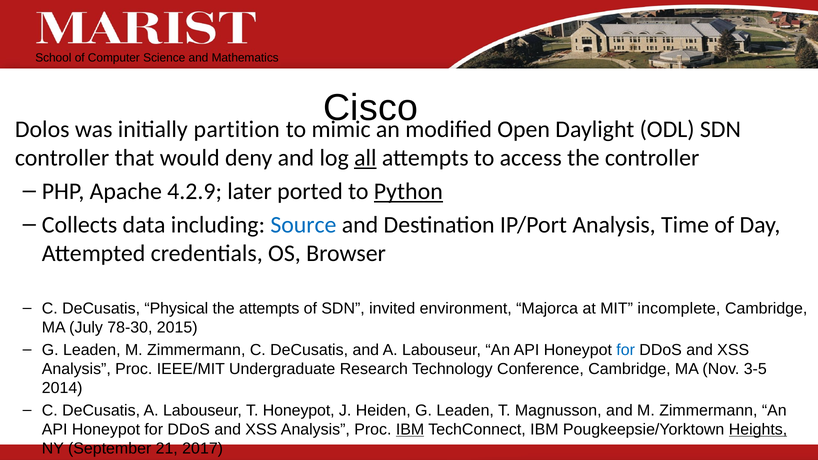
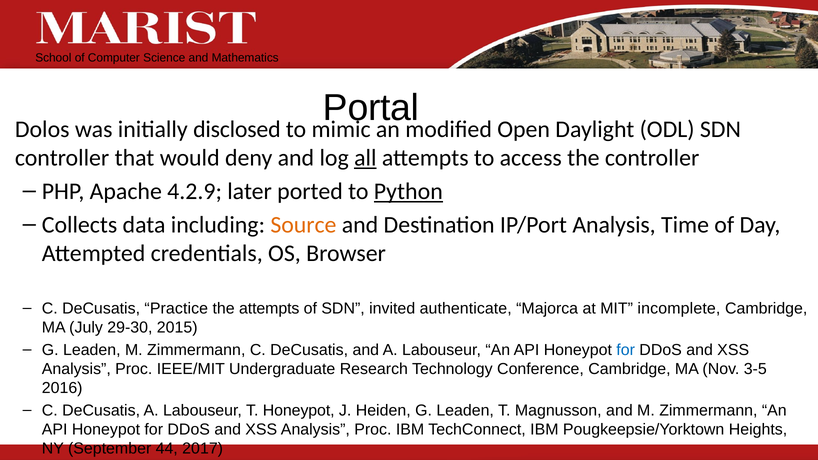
Cisco: Cisco -> Portal
partition: partition -> disclosed
Source colour: blue -> orange
Physical: Physical -> Practice
environment: environment -> authenticate
78-30: 78-30 -> 29-30
2014: 2014 -> 2016
IBM at (410, 430) underline: present -> none
Heights underline: present -> none
21: 21 -> 44
